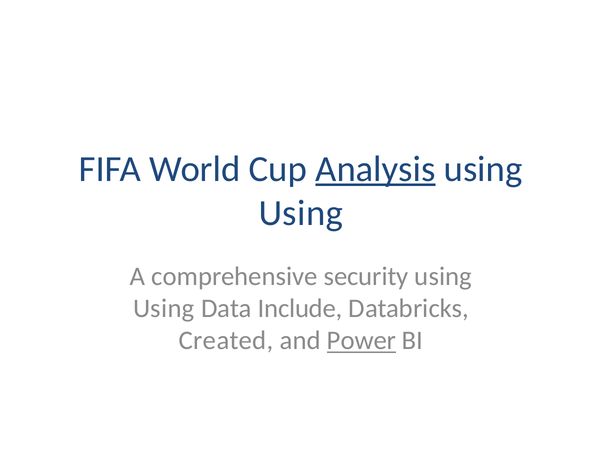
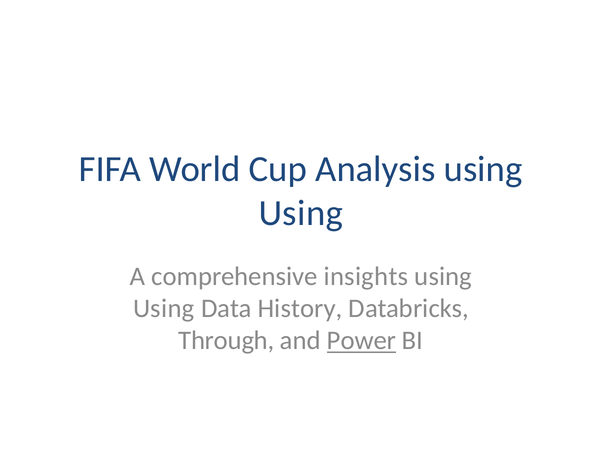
Analysis underline: present -> none
security: security -> insights
Include: Include -> History
Created: Created -> Through
